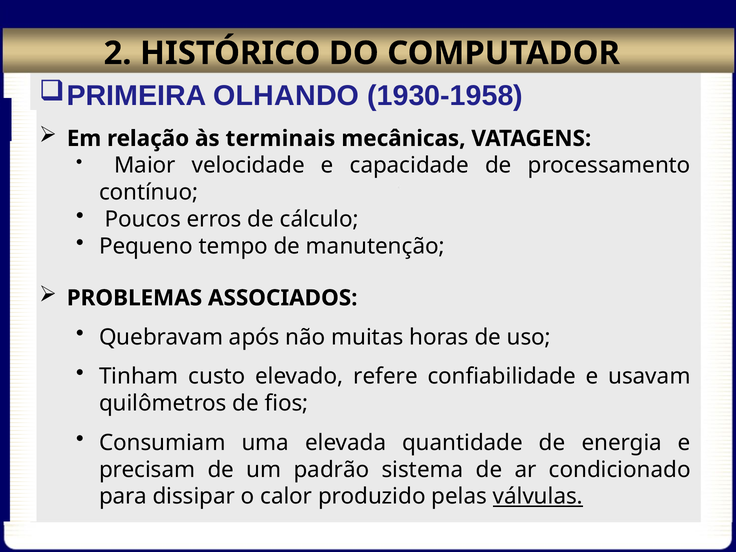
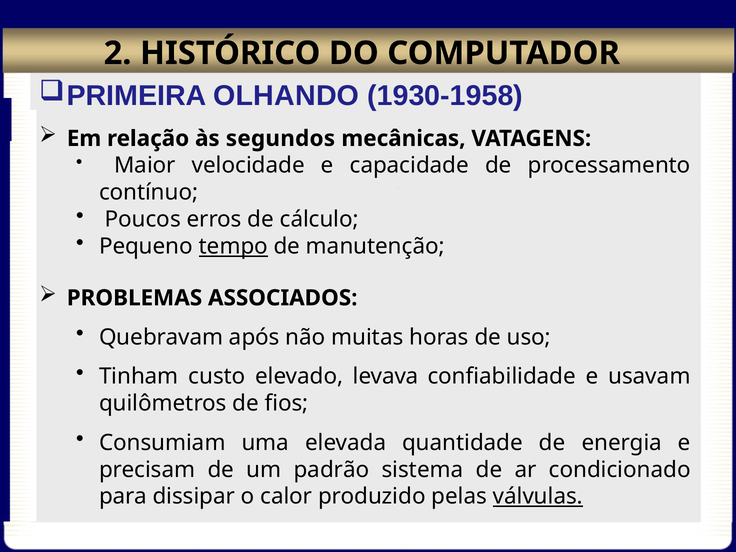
terminais: terminais -> segundos
tempo underline: none -> present
refere: refere -> levava
